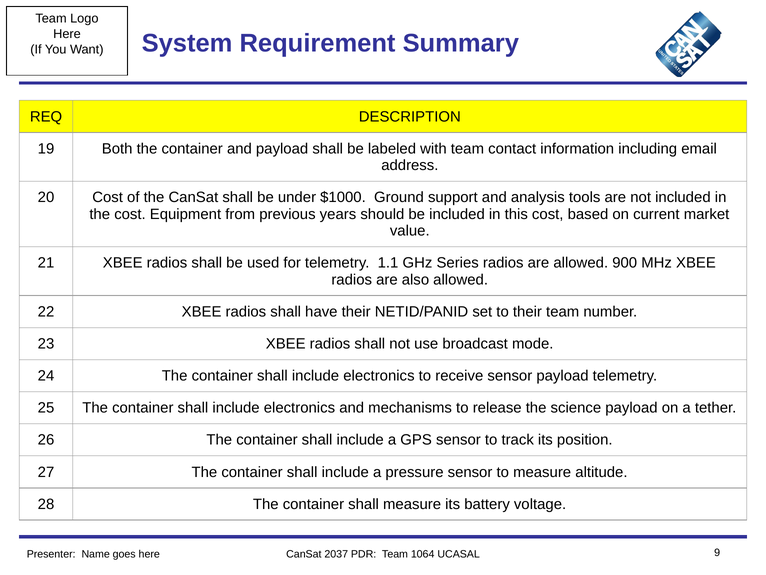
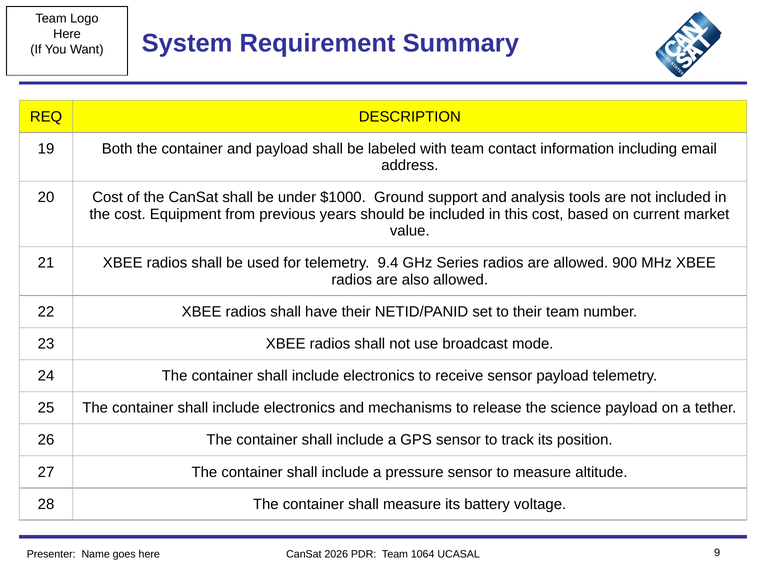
1.1: 1.1 -> 9.4
2037: 2037 -> 2026
